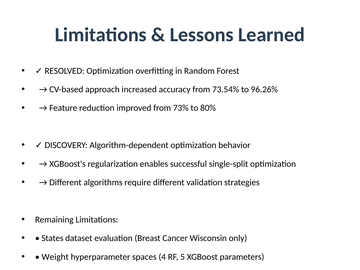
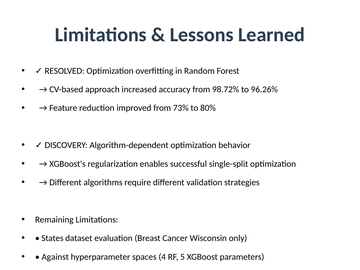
73.54%: 73.54% -> 98.72%
Weight: Weight -> Against
